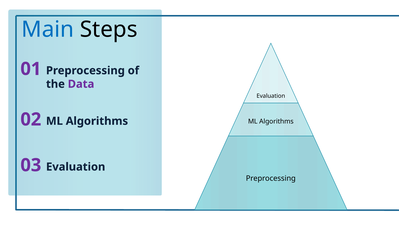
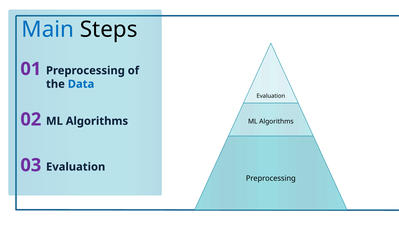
Data colour: purple -> blue
